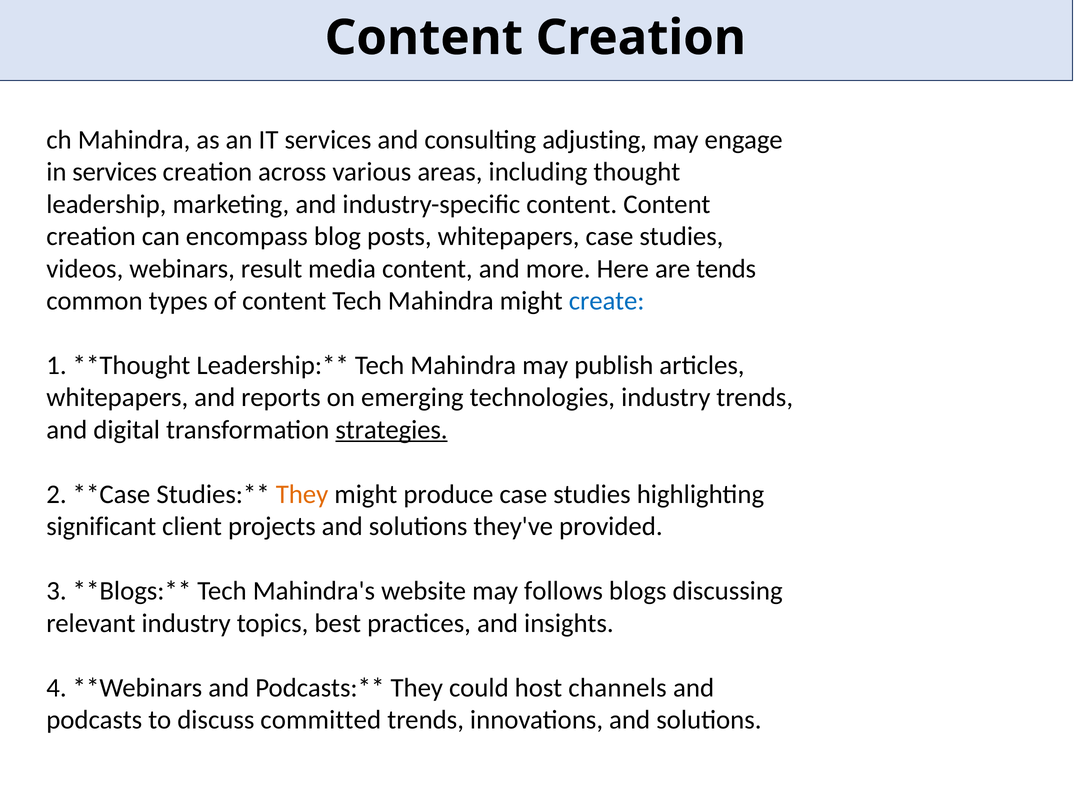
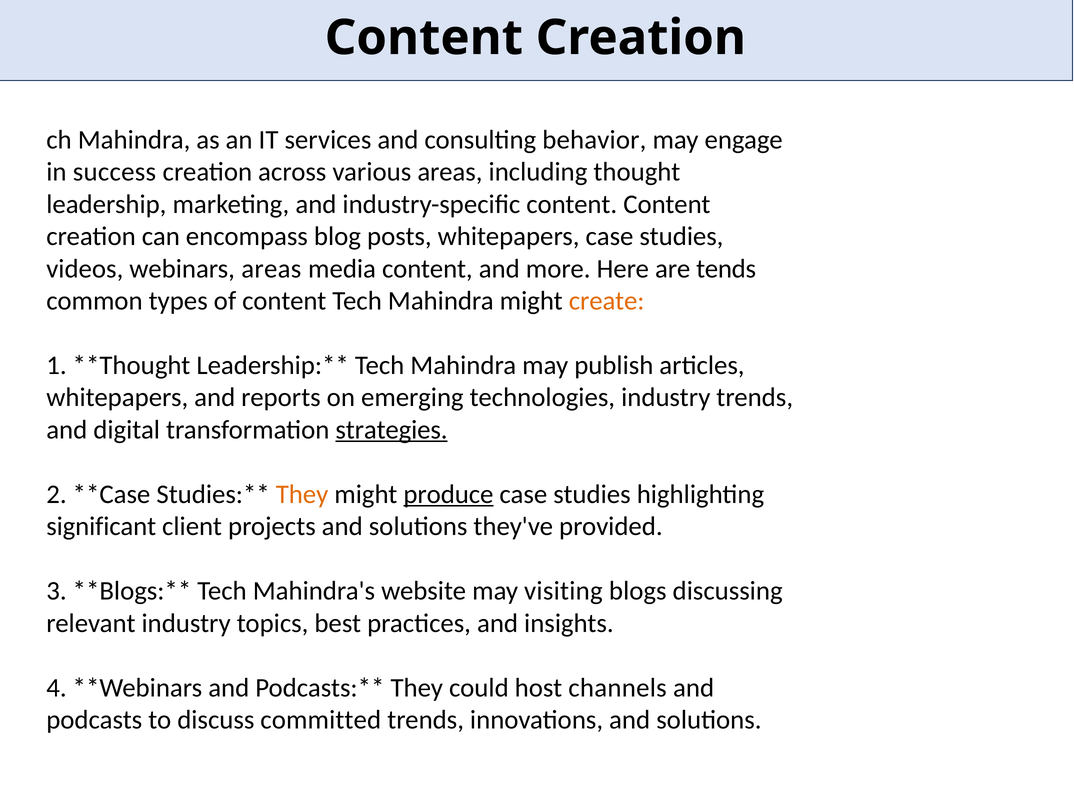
adjusting: adjusting -> behavior
in services: services -> success
webinars result: result -> areas
create colour: blue -> orange
produce underline: none -> present
follows: follows -> visiting
